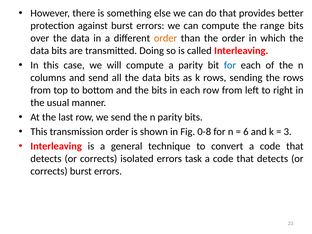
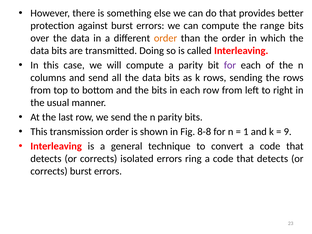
for at (230, 65) colour: blue -> purple
0-8: 0-8 -> 8-8
6: 6 -> 1
3: 3 -> 9
task: task -> ring
